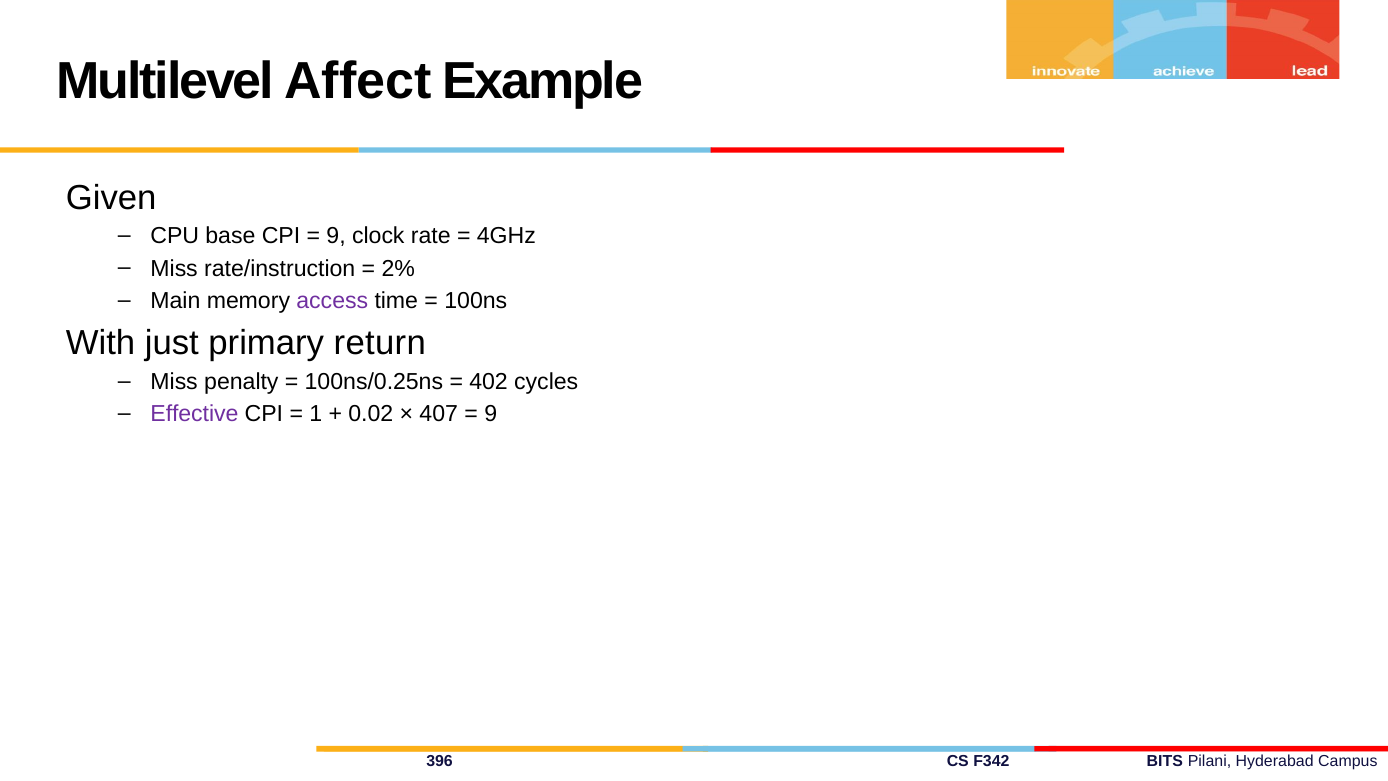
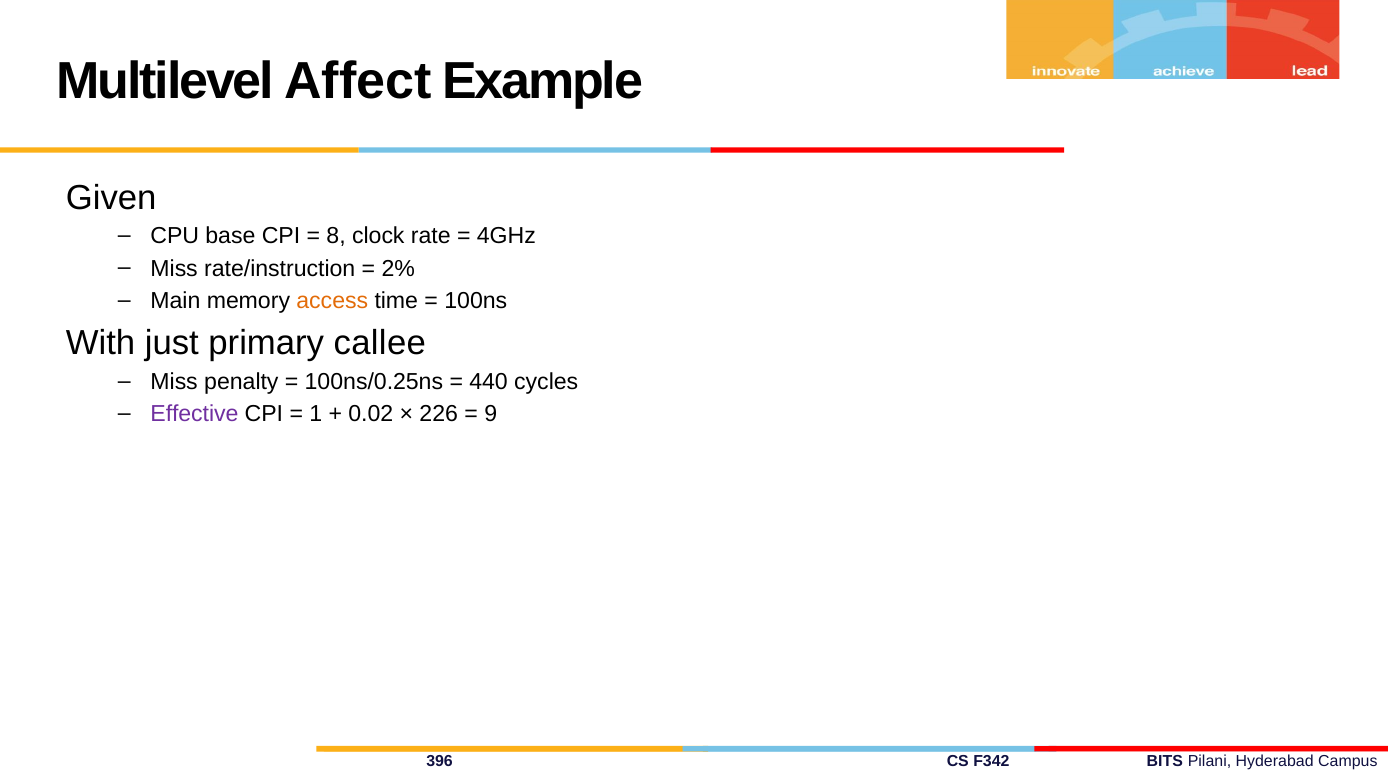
9 at (336, 236): 9 -> 8
access colour: purple -> orange
return: return -> callee
402: 402 -> 440
407: 407 -> 226
